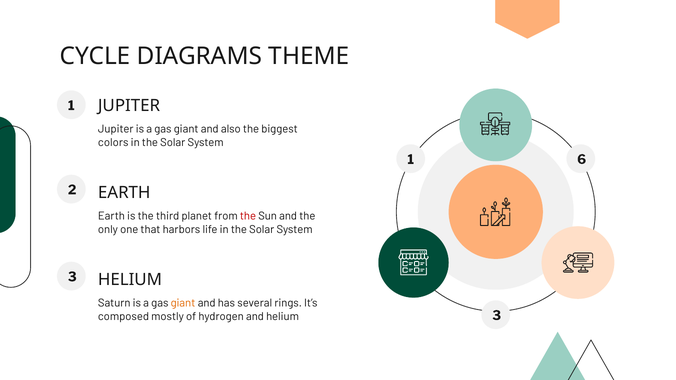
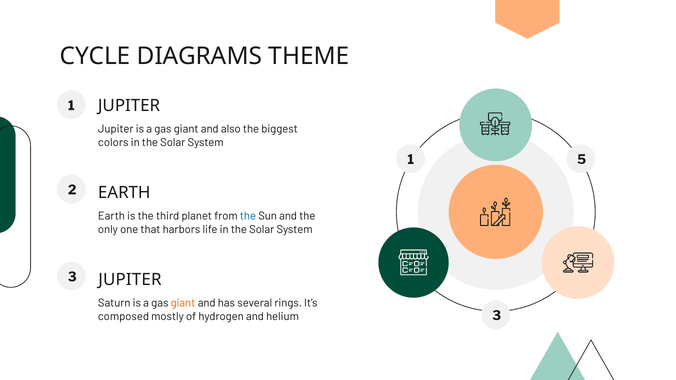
6: 6 -> 5
the at (248, 216) colour: red -> blue
HELIUM at (130, 280): HELIUM -> JUPITER
